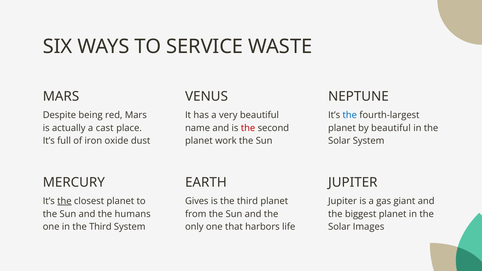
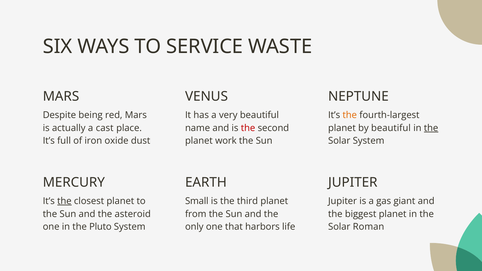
the at (350, 115) colour: blue -> orange
the at (431, 128) underline: none -> present
Gives: Gives -> Small
humans: humans -> asteroid
in the Third: Third -> Pluto
Images: Images -> Roman
